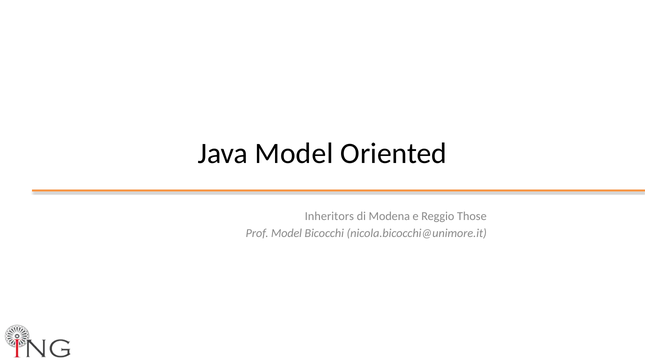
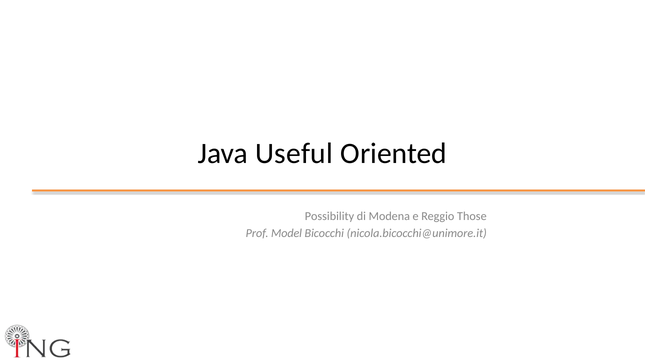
Java Model: Model -> Useful
Inheritors: Inheritors -> Possibility
